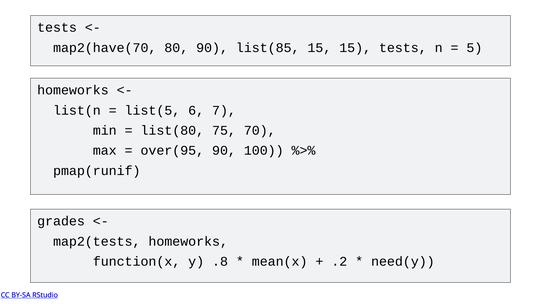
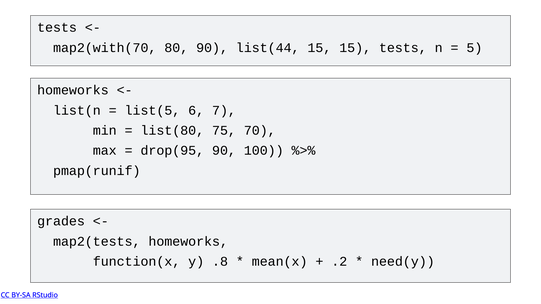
map2(have(70: map2(have(70 -> map2(with(70
list(85: list(85 -> list(44
over(95: over(95 -> drop(95
